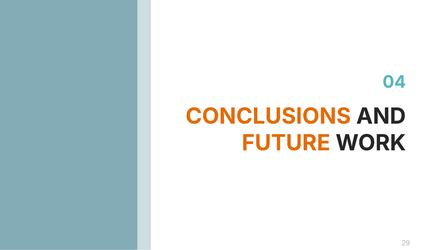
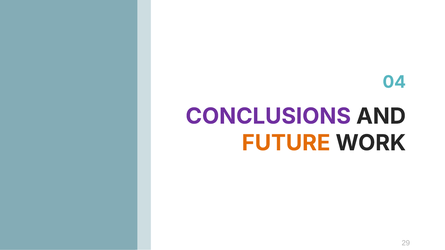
CONCLUSIONS colour: orange -> purple
